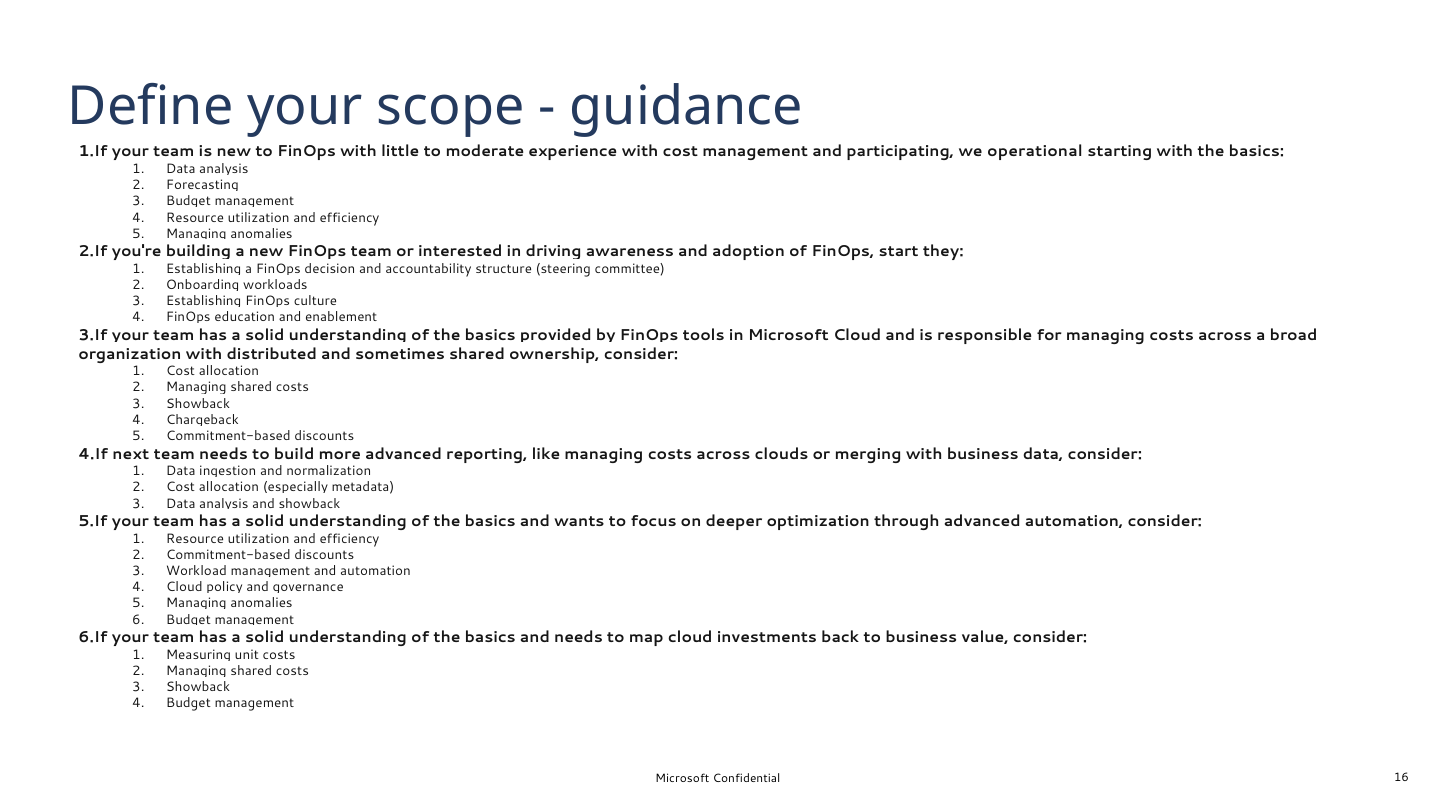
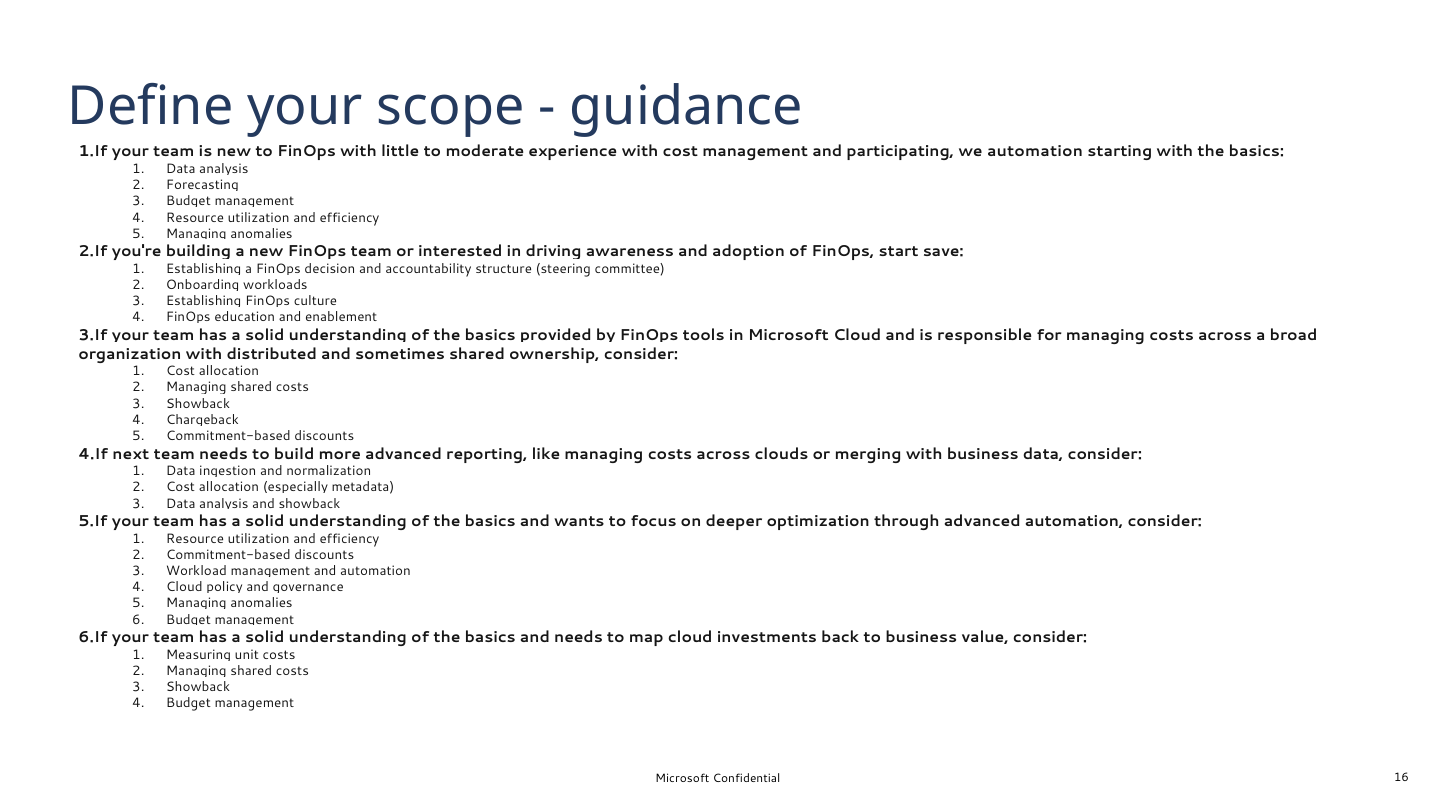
we operational: operational -> automation
they: they -> save
